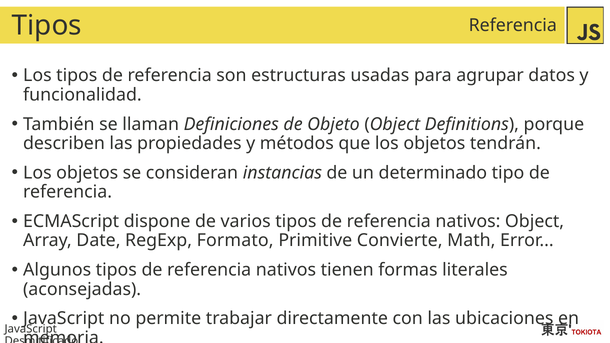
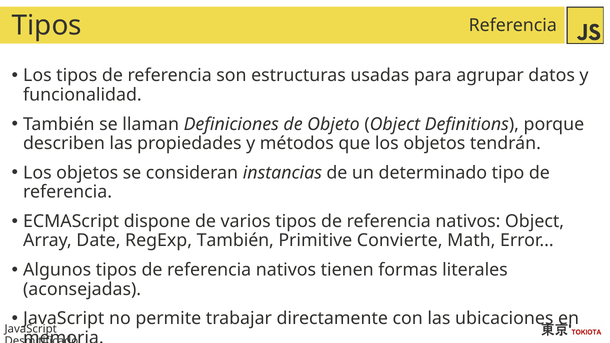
RegExp Formato: Formato -> También
